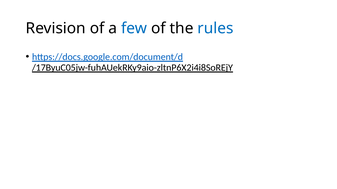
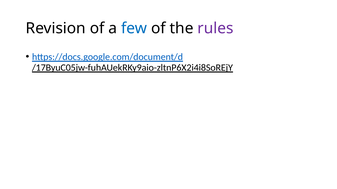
rules colour: blue -> purple
